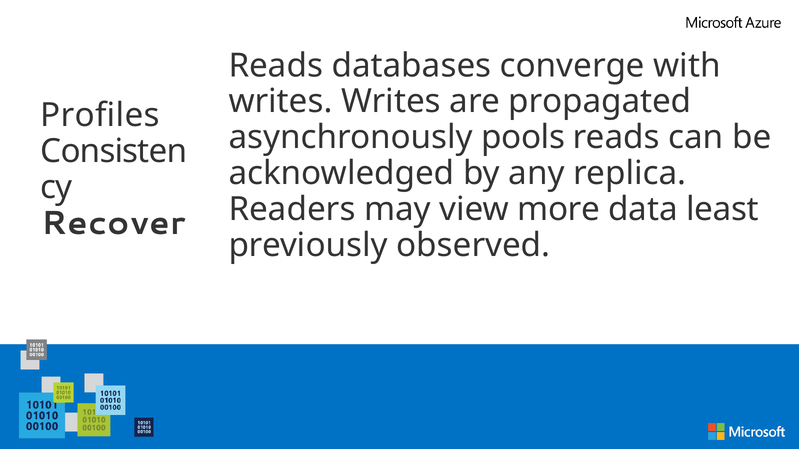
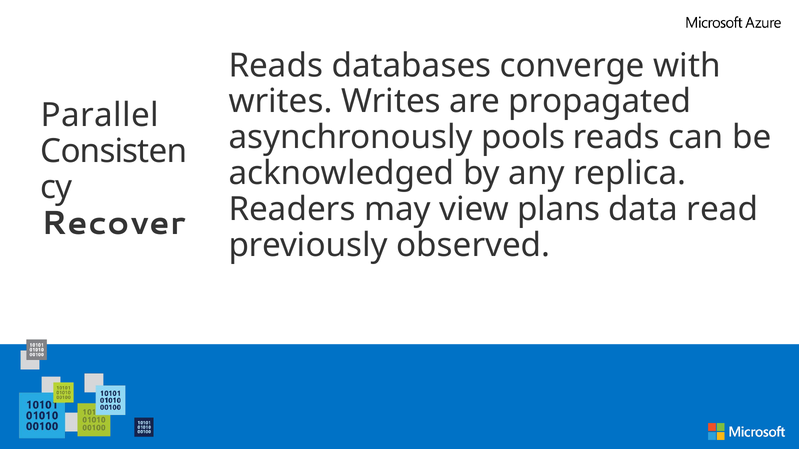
Profiles: Profiles -> Parallel
more: more -> plans
least: least -> read
